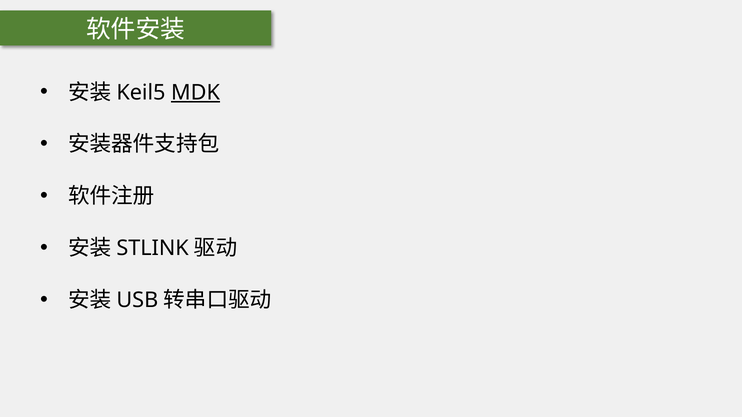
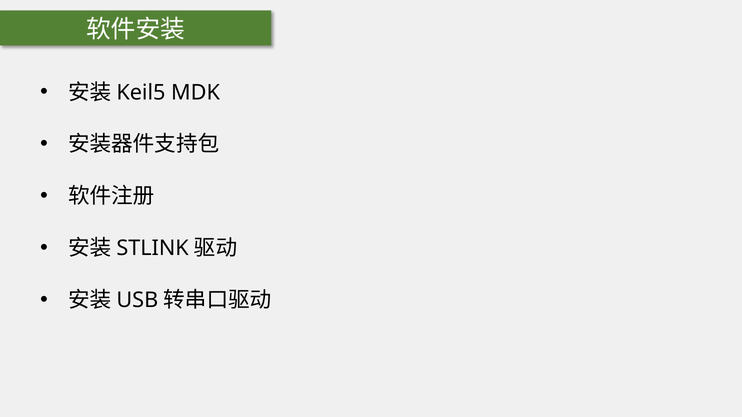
MDK underline: present -> none
